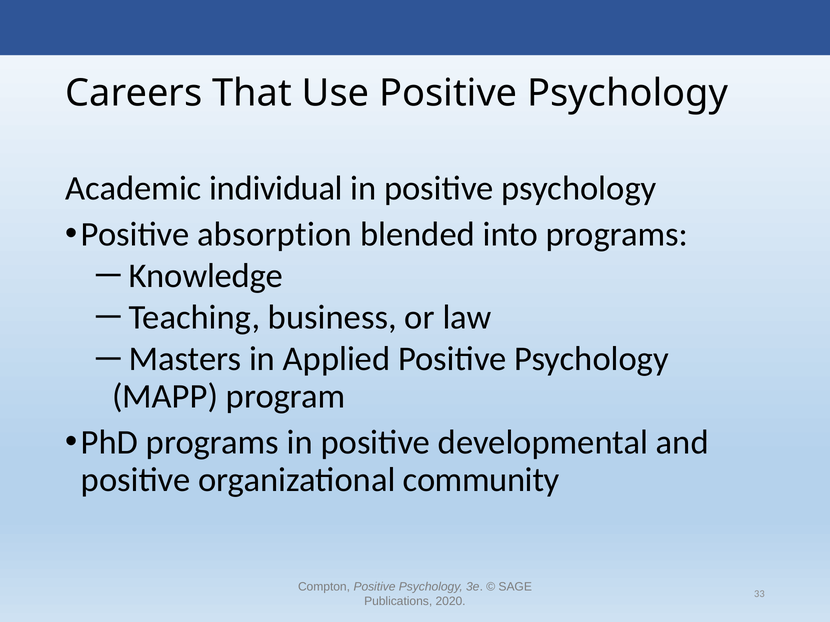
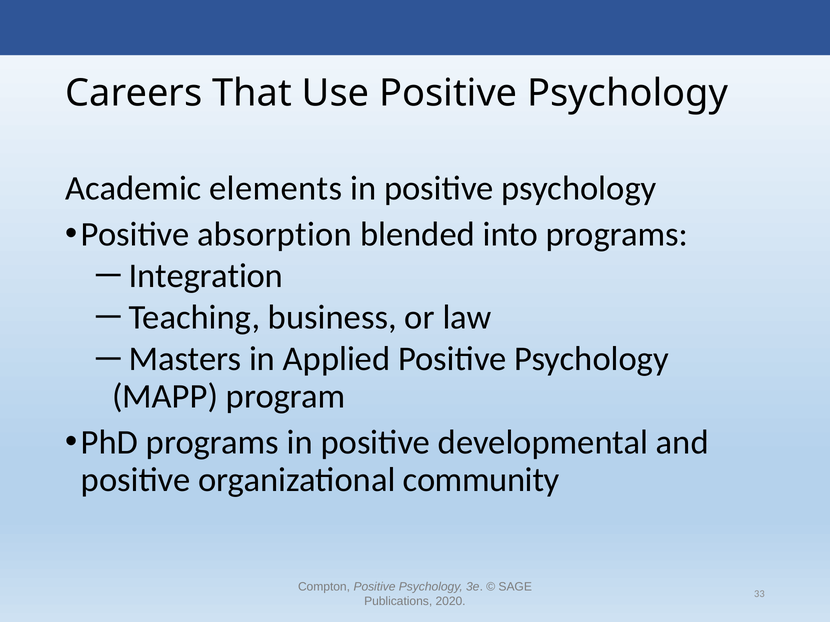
individual: individual -> elements
Knowledge: Knowledge -> Integration
